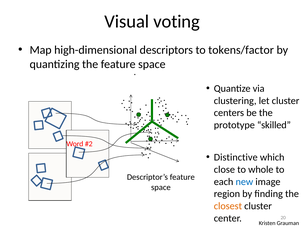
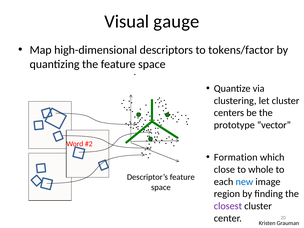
voting: voting -> gauge
skilled: skilled -> vector
Distinctive: Distinctive -> Formation
closest colour: orange -> purple
